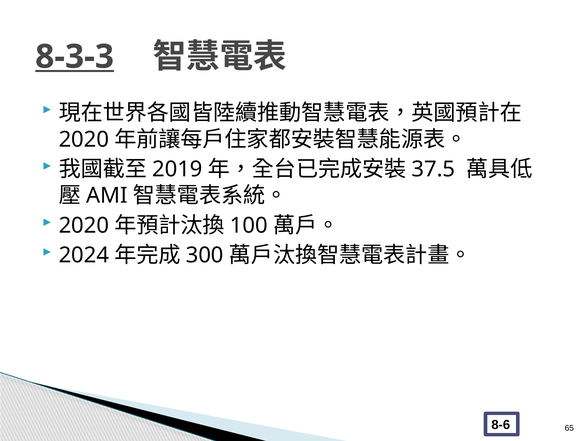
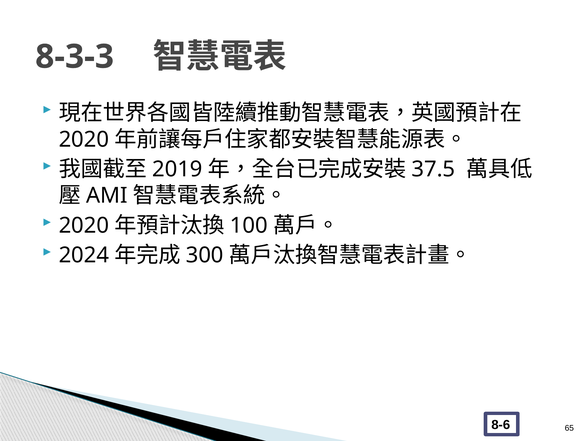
8-3-3 underline: present -> none
